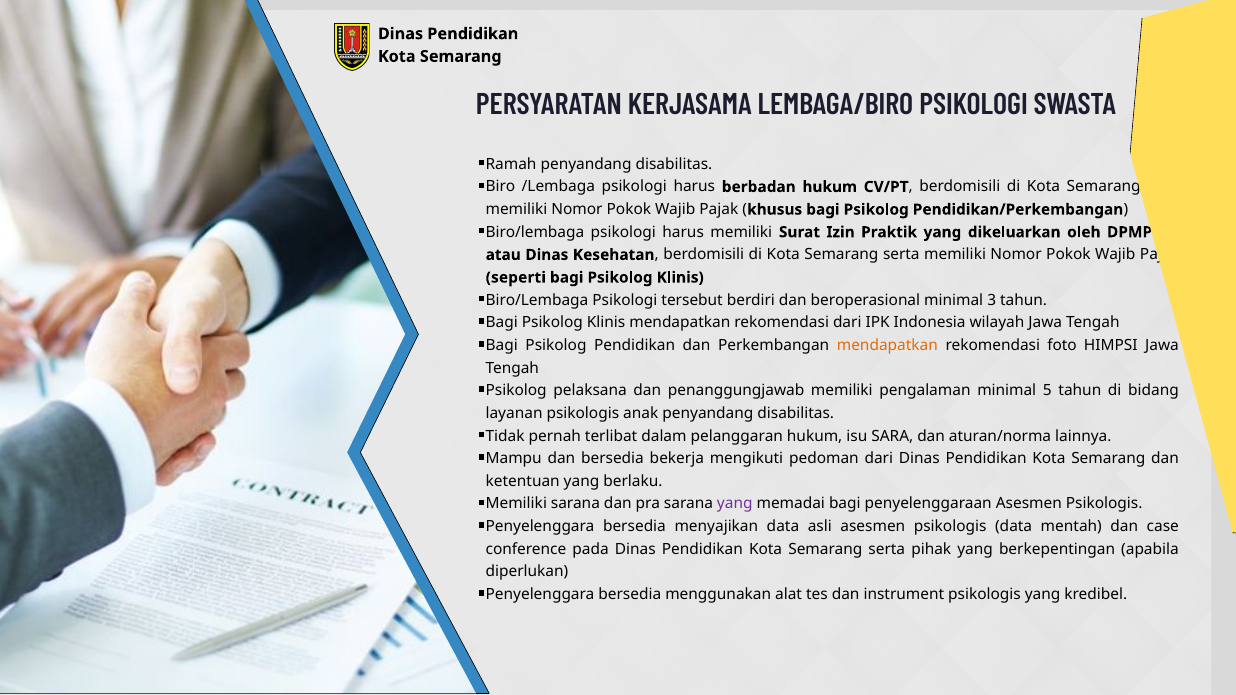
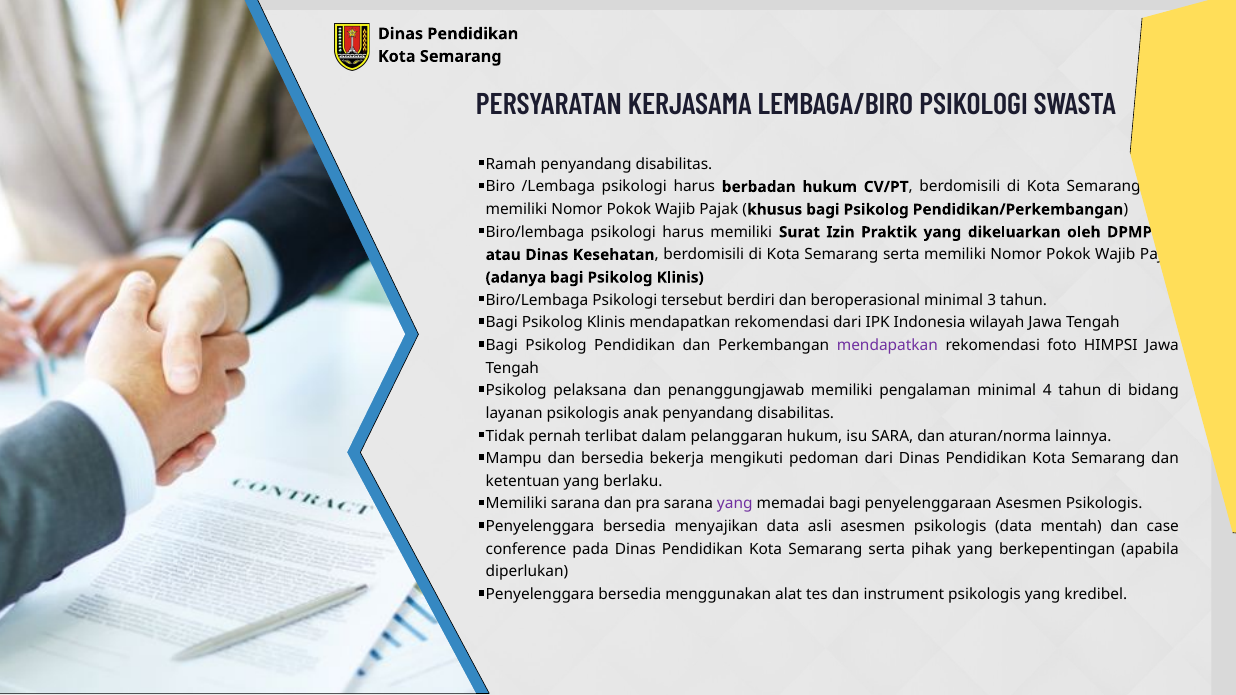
seperti: seperti -> adanya
mendapatkan at (887, 346) colour: orange -> purple
5: 5 -> 4
